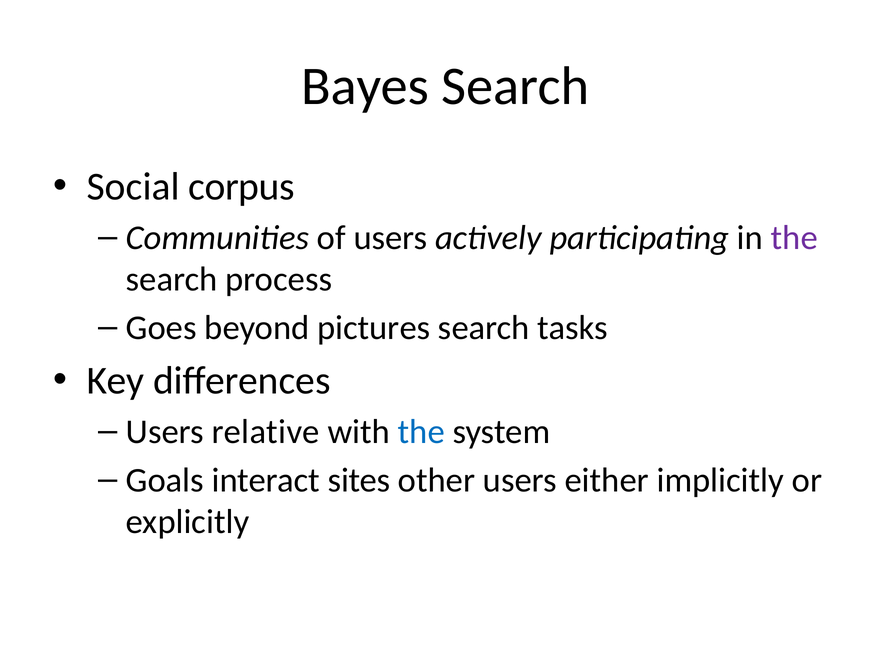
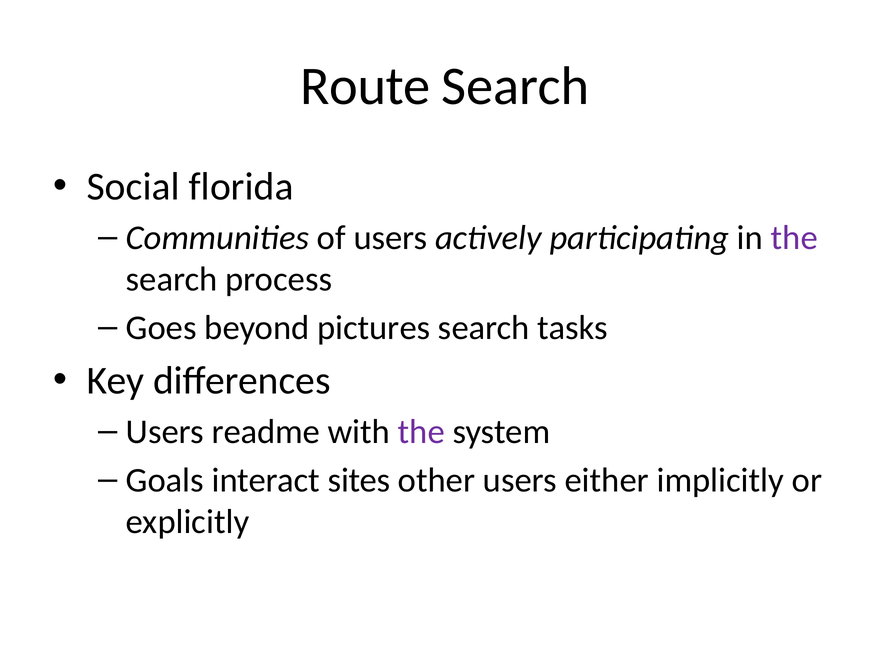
Bayes: Bayes -> Route
corpus: corpus -> florida
relative: relative -> readme
the at (421, 432) colour: blue -> purple
